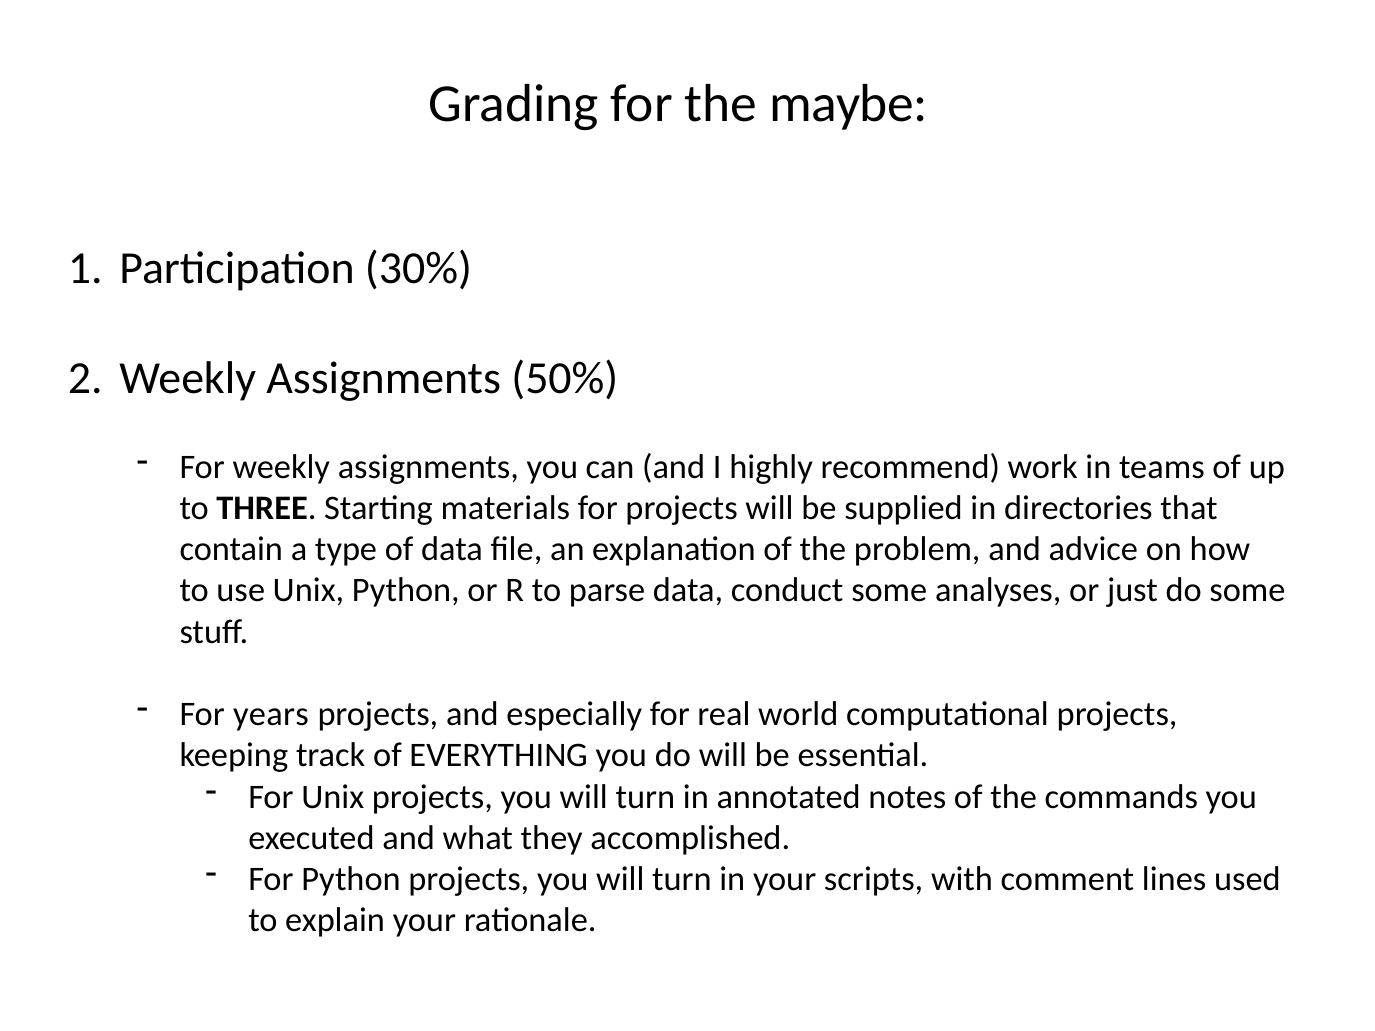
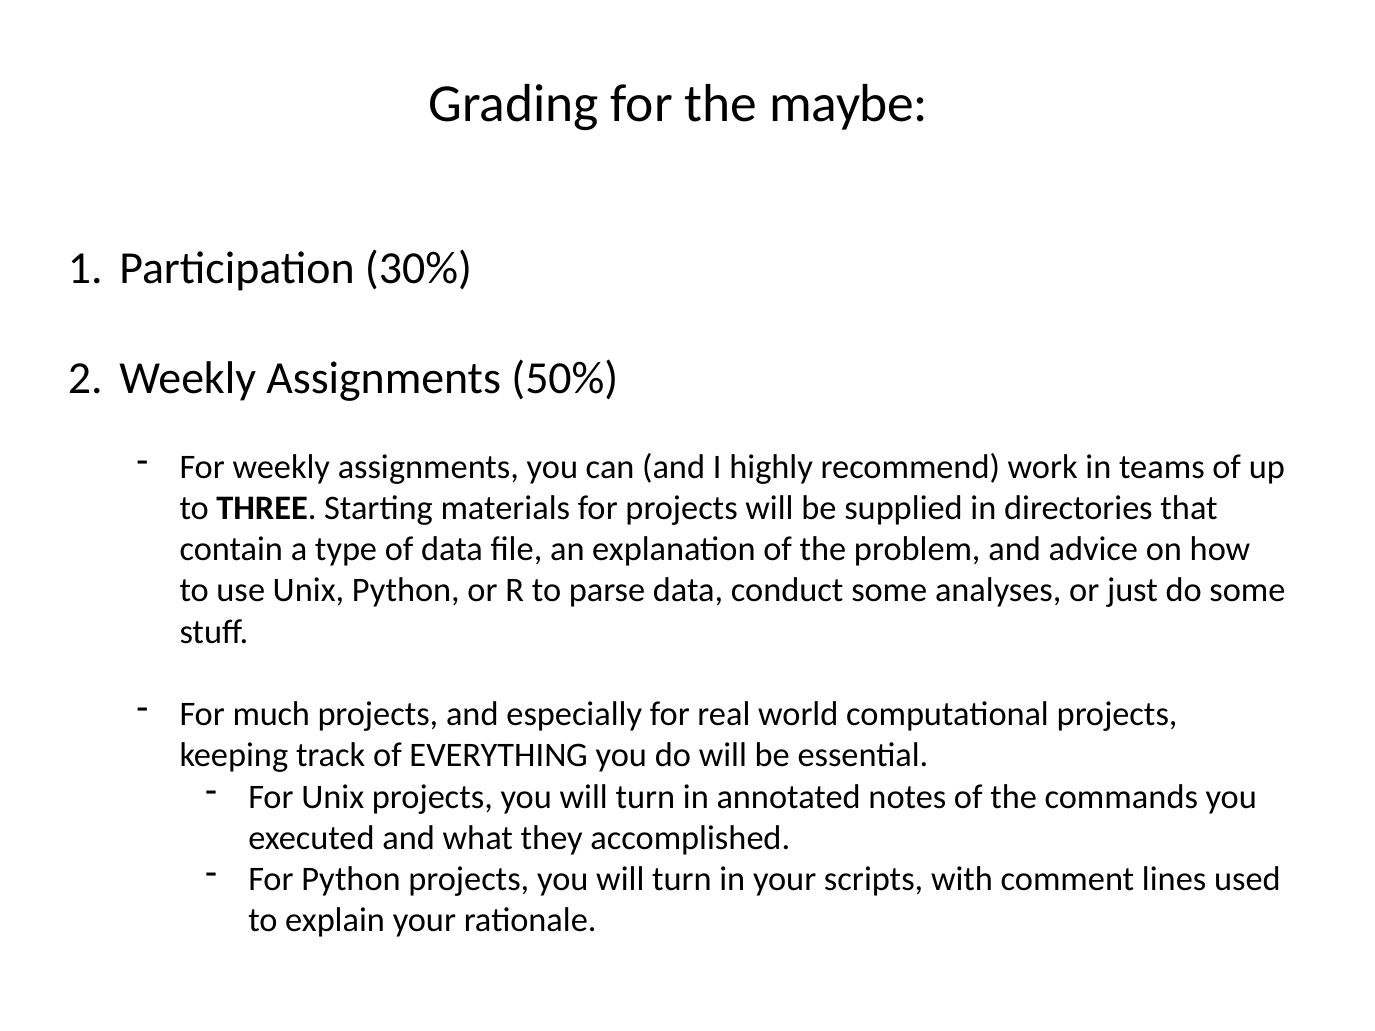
years: years -> much
